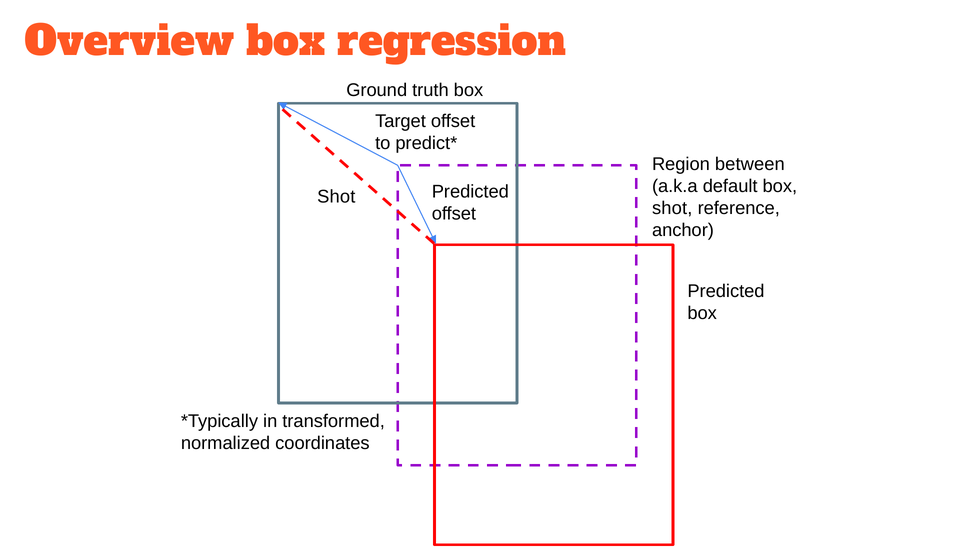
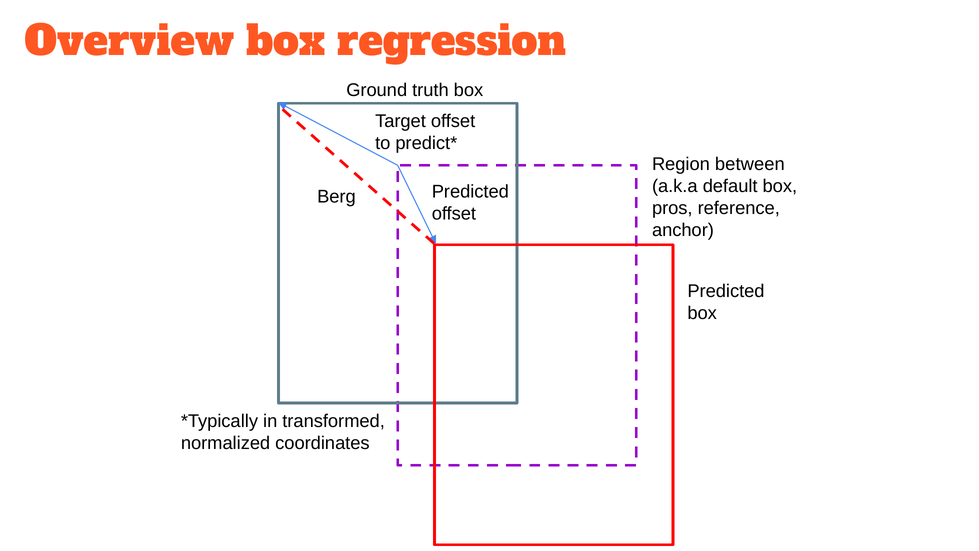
Shot at (336, 197): Shot -> Berg
shot at (672, 208): shot -> pros
